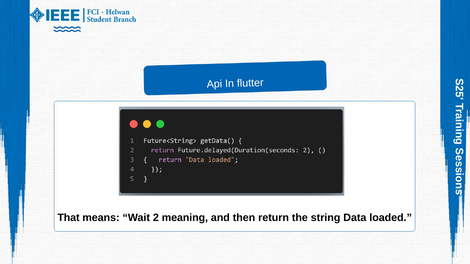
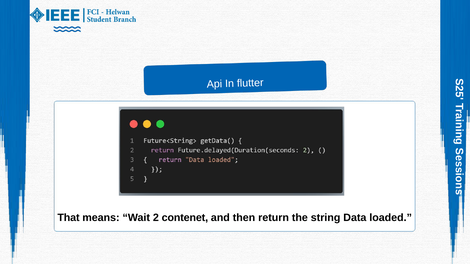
meaning: meaning -> contenet
